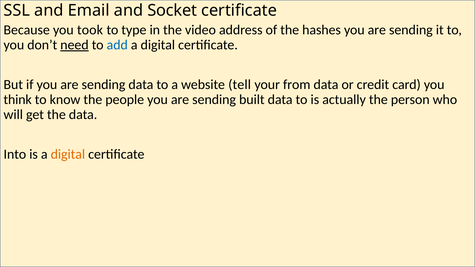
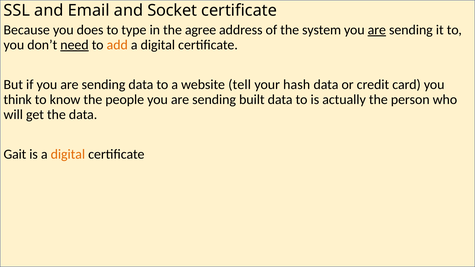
took: took -> does
video: video -> agree
hashes: hashes -> system
are at (377, 30) underline: none -> present
add colour: blue -> orange
from: from -> hash
Into: Into -> Gait
